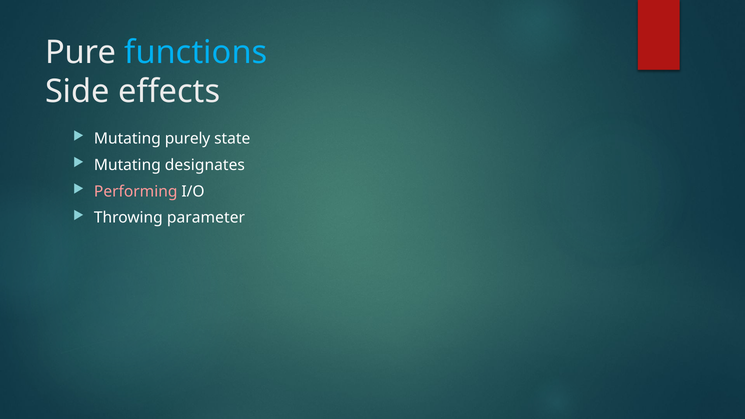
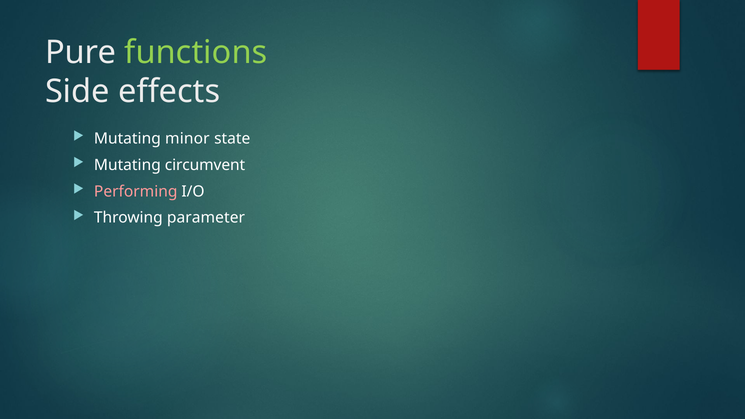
functions colour: light blue -> light green
purely: purely -> minor
designates: designates -> circumvent
